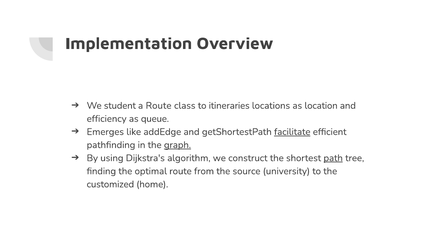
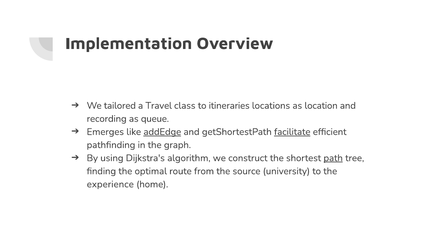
student: student -> tailored
a Route: Route -> Travel
efficiency: efficiency -> recording
addEdge underline: none -> present
graph underline: present -> none
customized: customized -> experience
